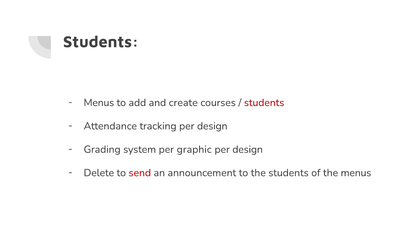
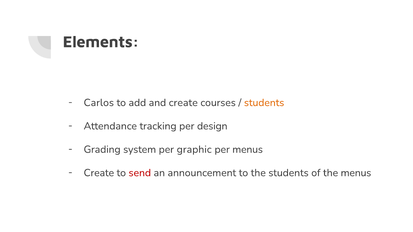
Students at (101, 42): Students -> Elements
Menus at (99, 103): Menus -> Carlos
students at (264, 103) colour: red -> orange
design at (248, 150): design -> menus
Delete at (99, 173): Delete -> Create
